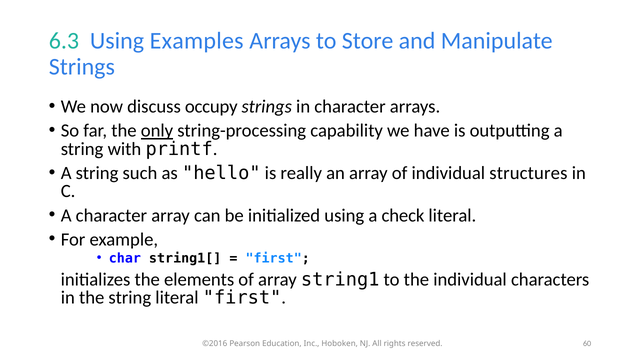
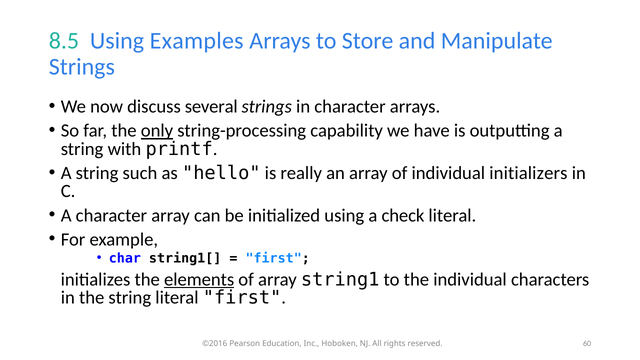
6.3: 6.3 -> 8.5
occupy: occupy -> several
structures: structures -> initializers
elements underline: none -> present
